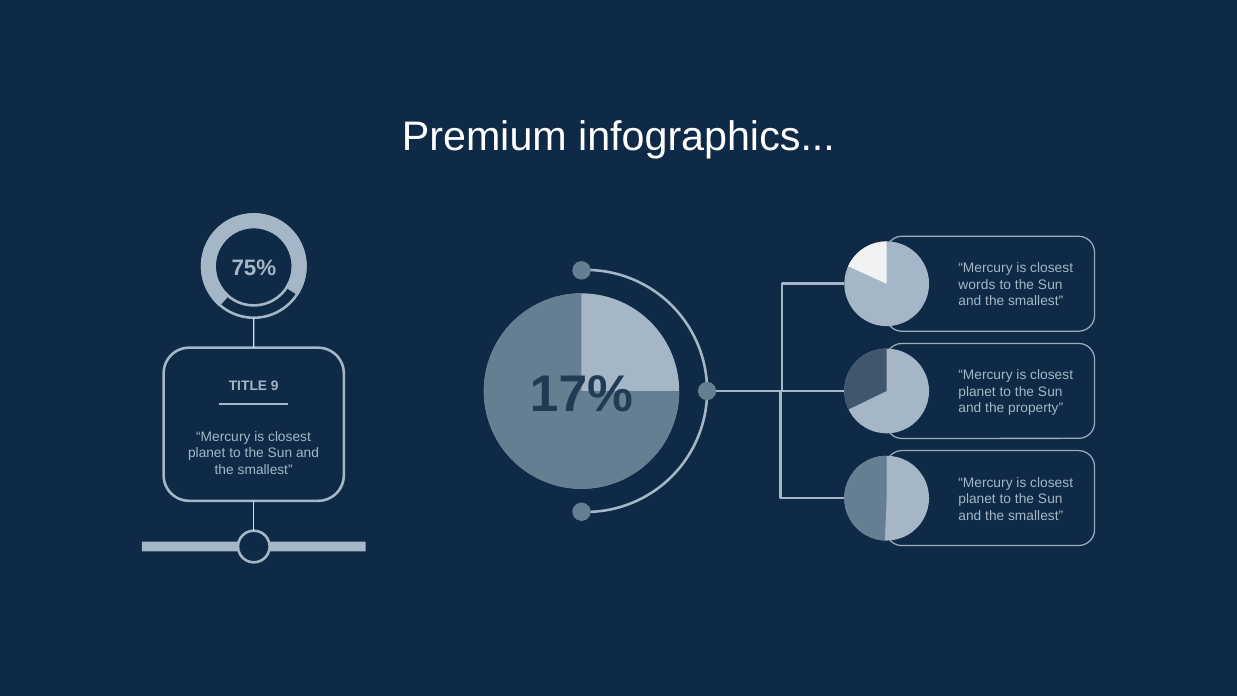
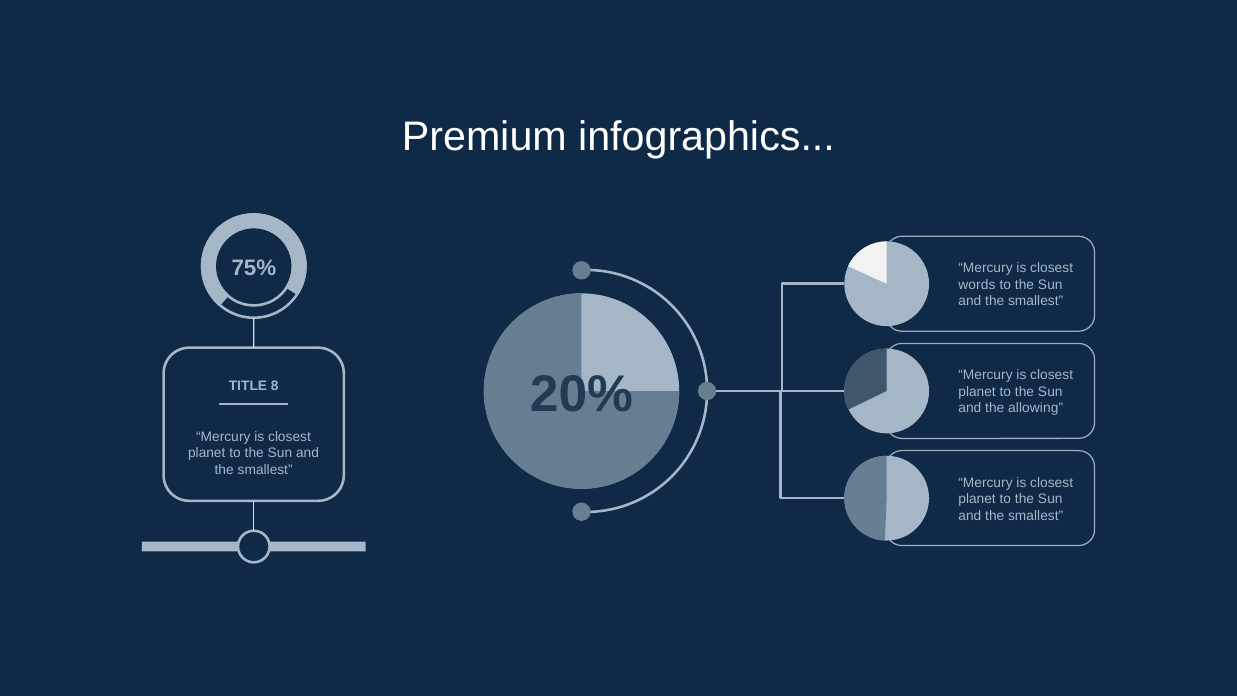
17%: 17% -> 20%
9: 9 -> 8
property: property -> allowing
